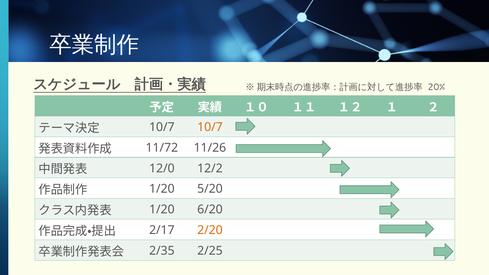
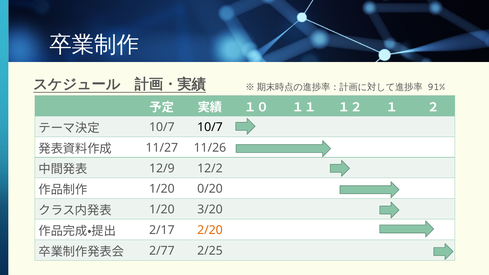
20%: 20% -> 91%
10/7 at (210, 127) colour: orange -> black
11/72: 11/72 -> 11/27
12/0: 12/0 -> 12/9
5/20: 5/20 -> 0/20
6/20: 6/20 -> 3/20
2/35: 2/35 -> 2/77
